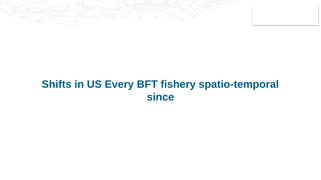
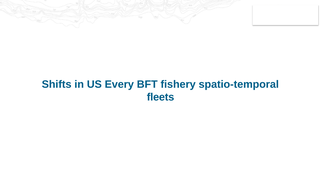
since: since -> fleets
